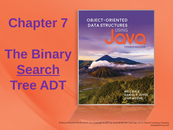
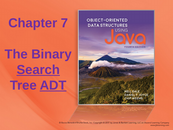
ADT underline: none -> present
